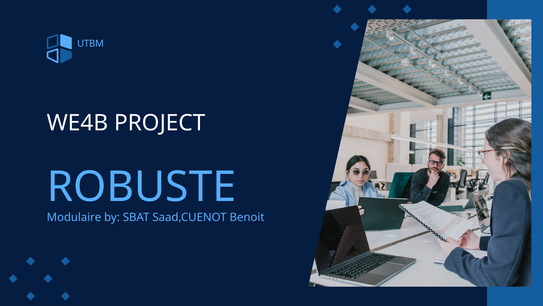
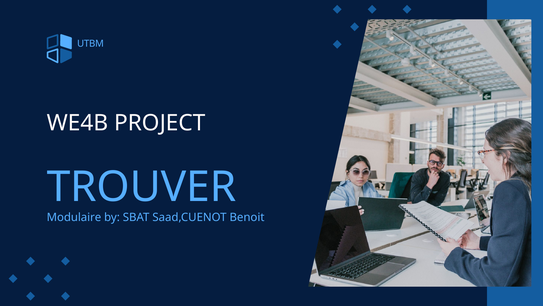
ROBUSTE: ROBUSTE -> TROUVER
